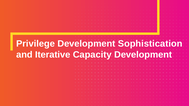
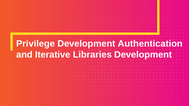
Sophistication: Sophistication -> Authentication
Capacity: Capacity -> Libraries
